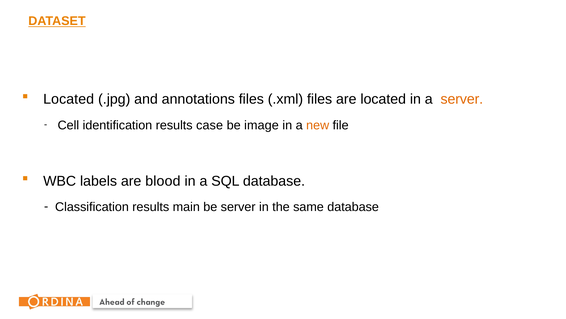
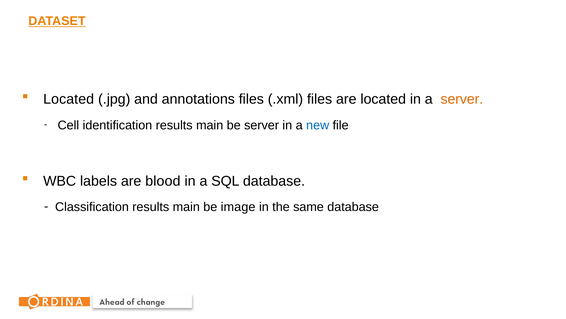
identification results case: case -> main
be image: image -> server
new colour: orange -> blue
be server: server -> image
